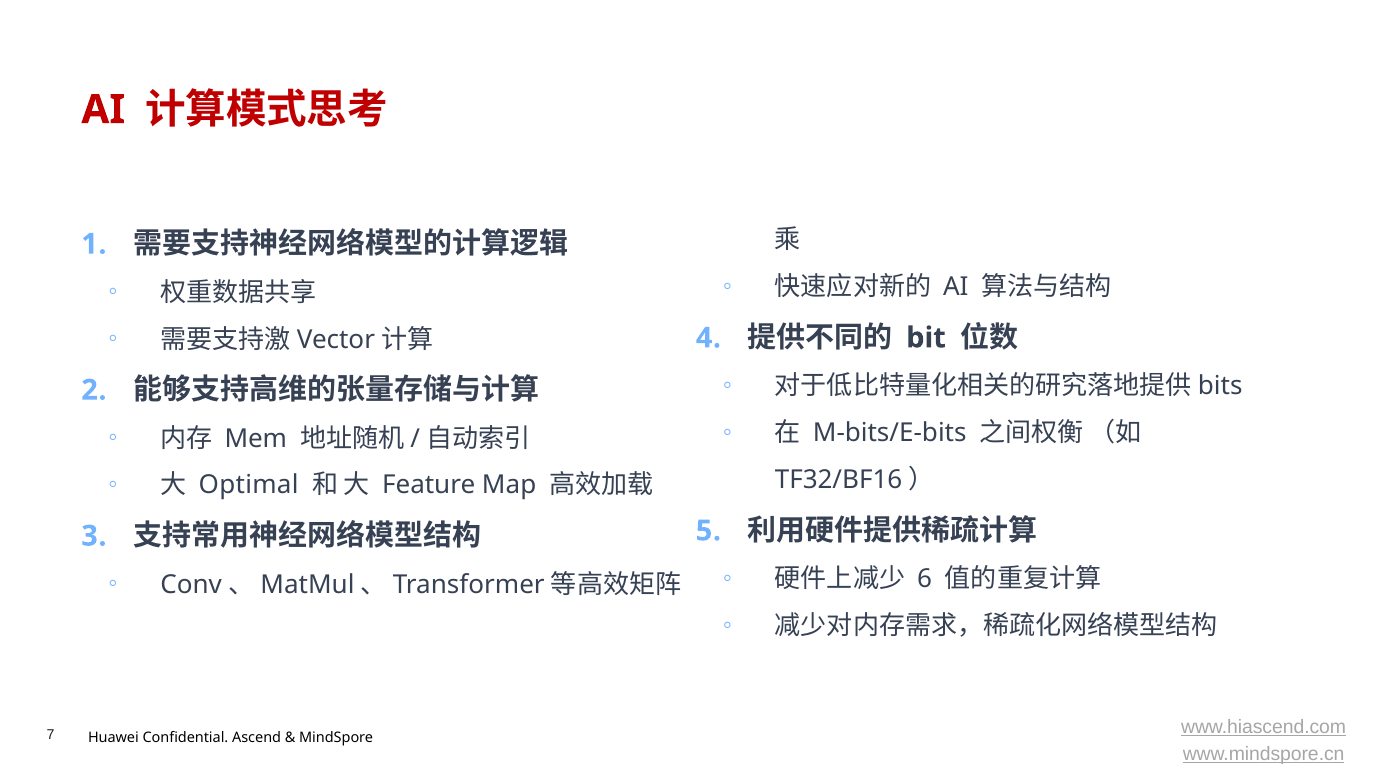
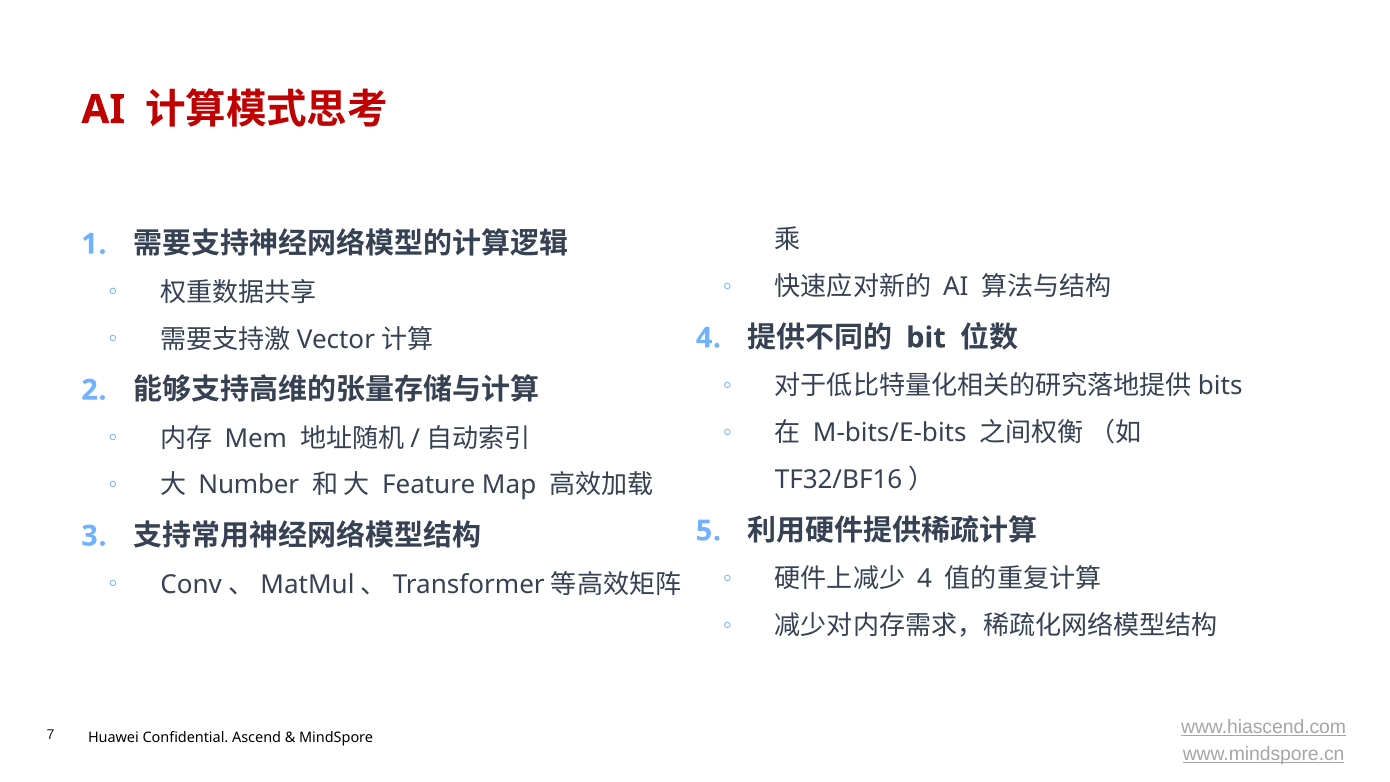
Optimal: Optimal -> Number
6 at (925, 579): 6 -> 4
